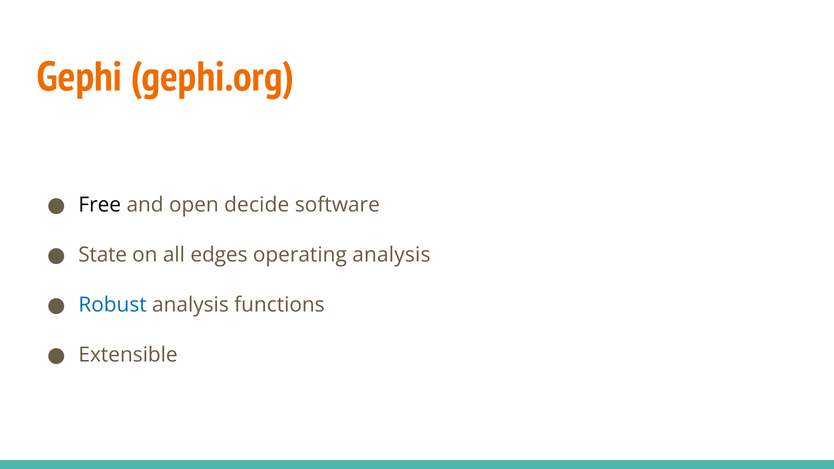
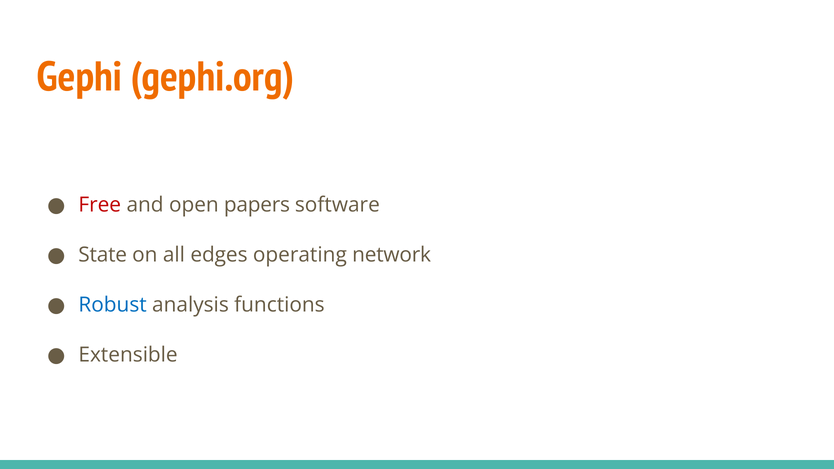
Free colour: black -> red
decide: decide -> papers
operating analysis: analysis -> network
